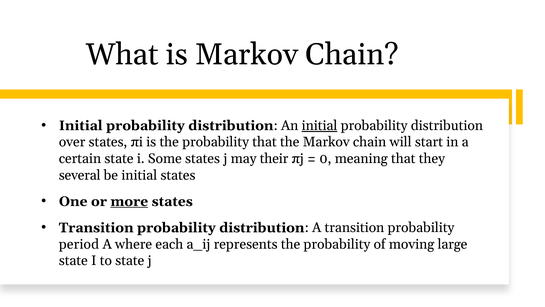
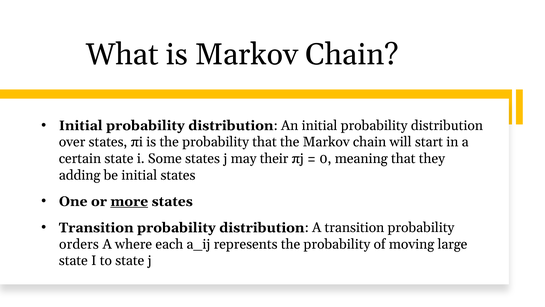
initial at (320, 125) underline: present -> none
several: several -> adding
period: period -> orders
